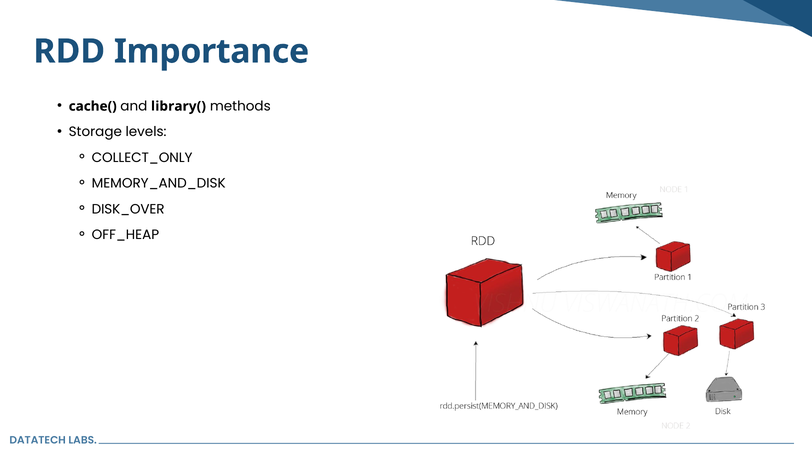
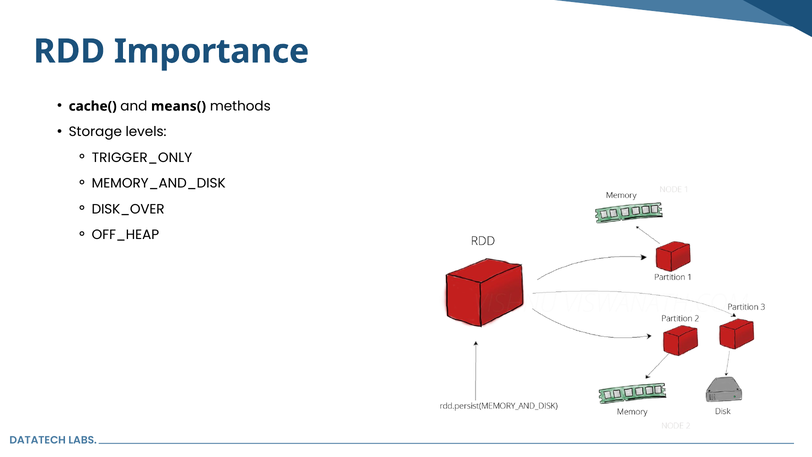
library(: library( -> means(
COLLECT_ONLY: COLLECT_ONLY -> TRIGGER_ONLY
